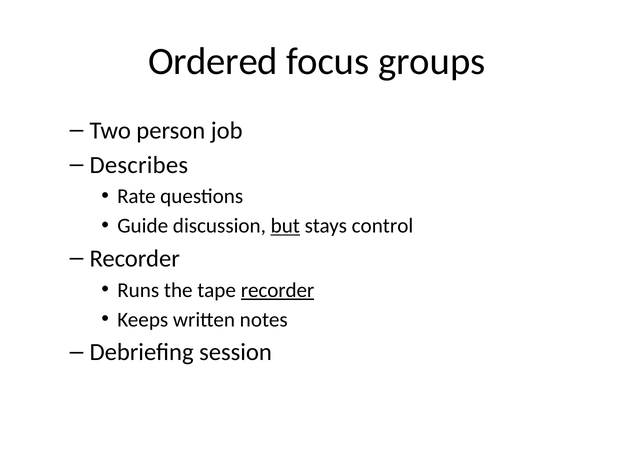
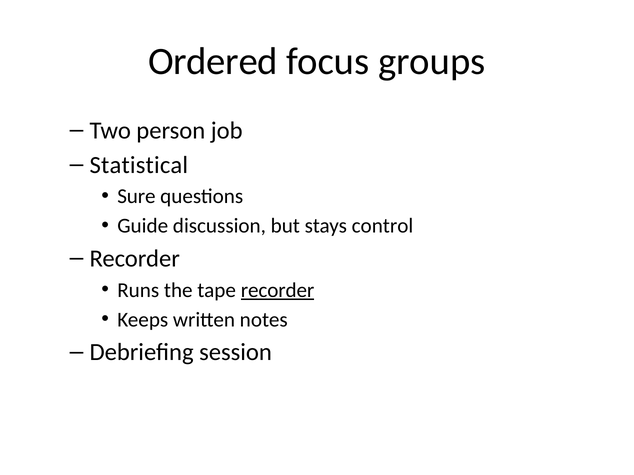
Describes: Describes -> Statistical
Rate: Rate -> Sure
but underline: present -> none
